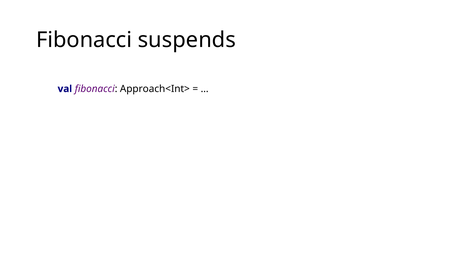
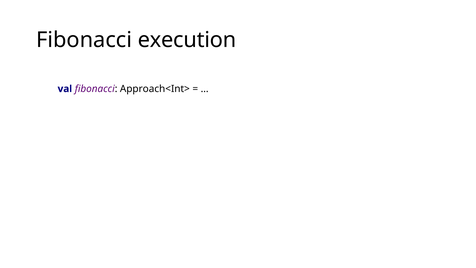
suspends: suspends -> execution
